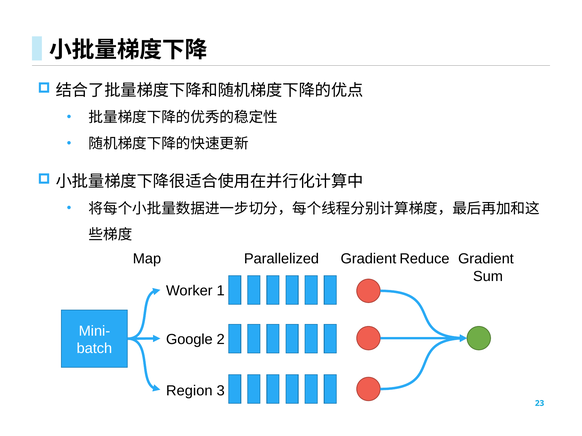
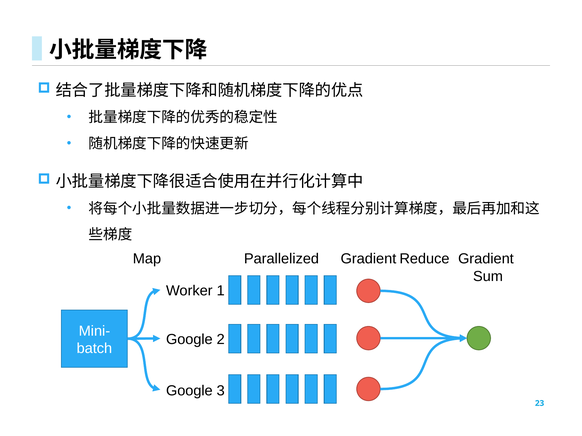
Region at (189, 391): Region -> Google
